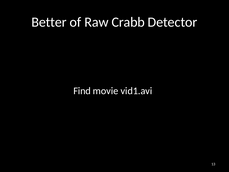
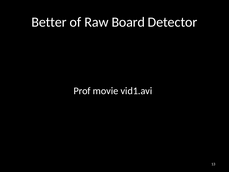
Crabb: Crabb -> Board
Find: Find -> Prof
